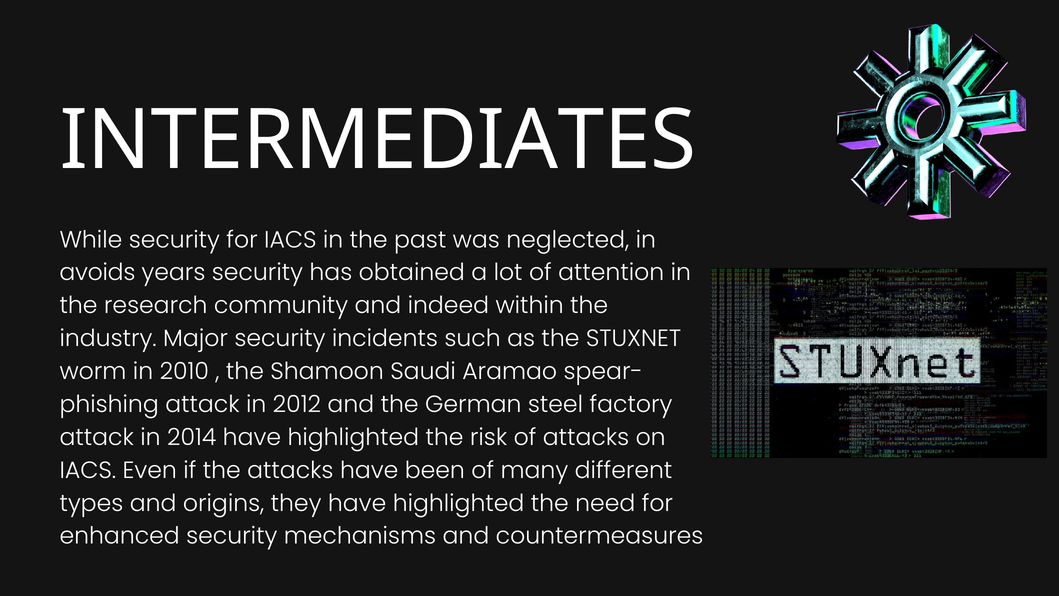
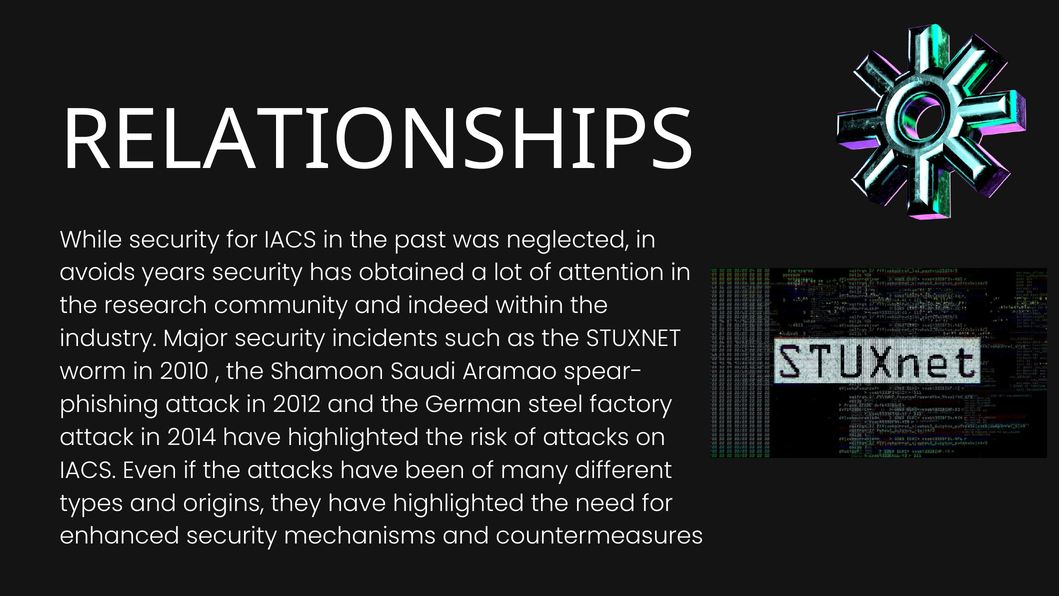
INTERMEDIATES: INTERMEDIATES -> RELATIONSHIPS
